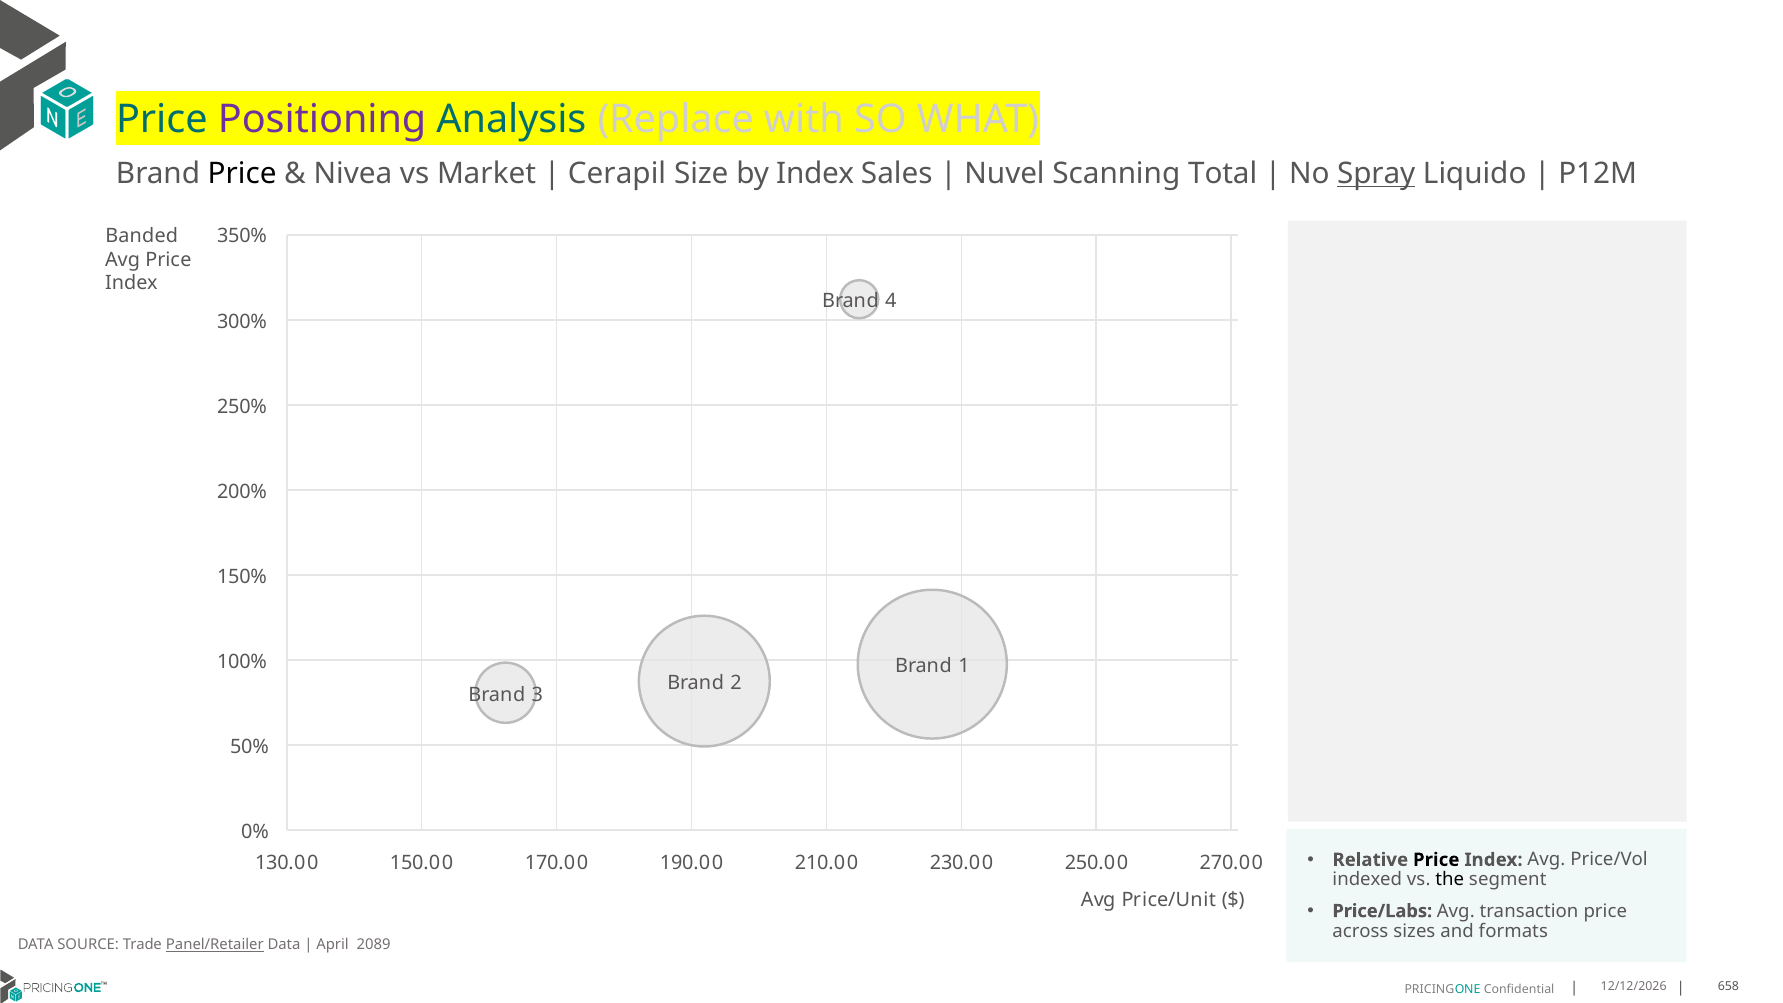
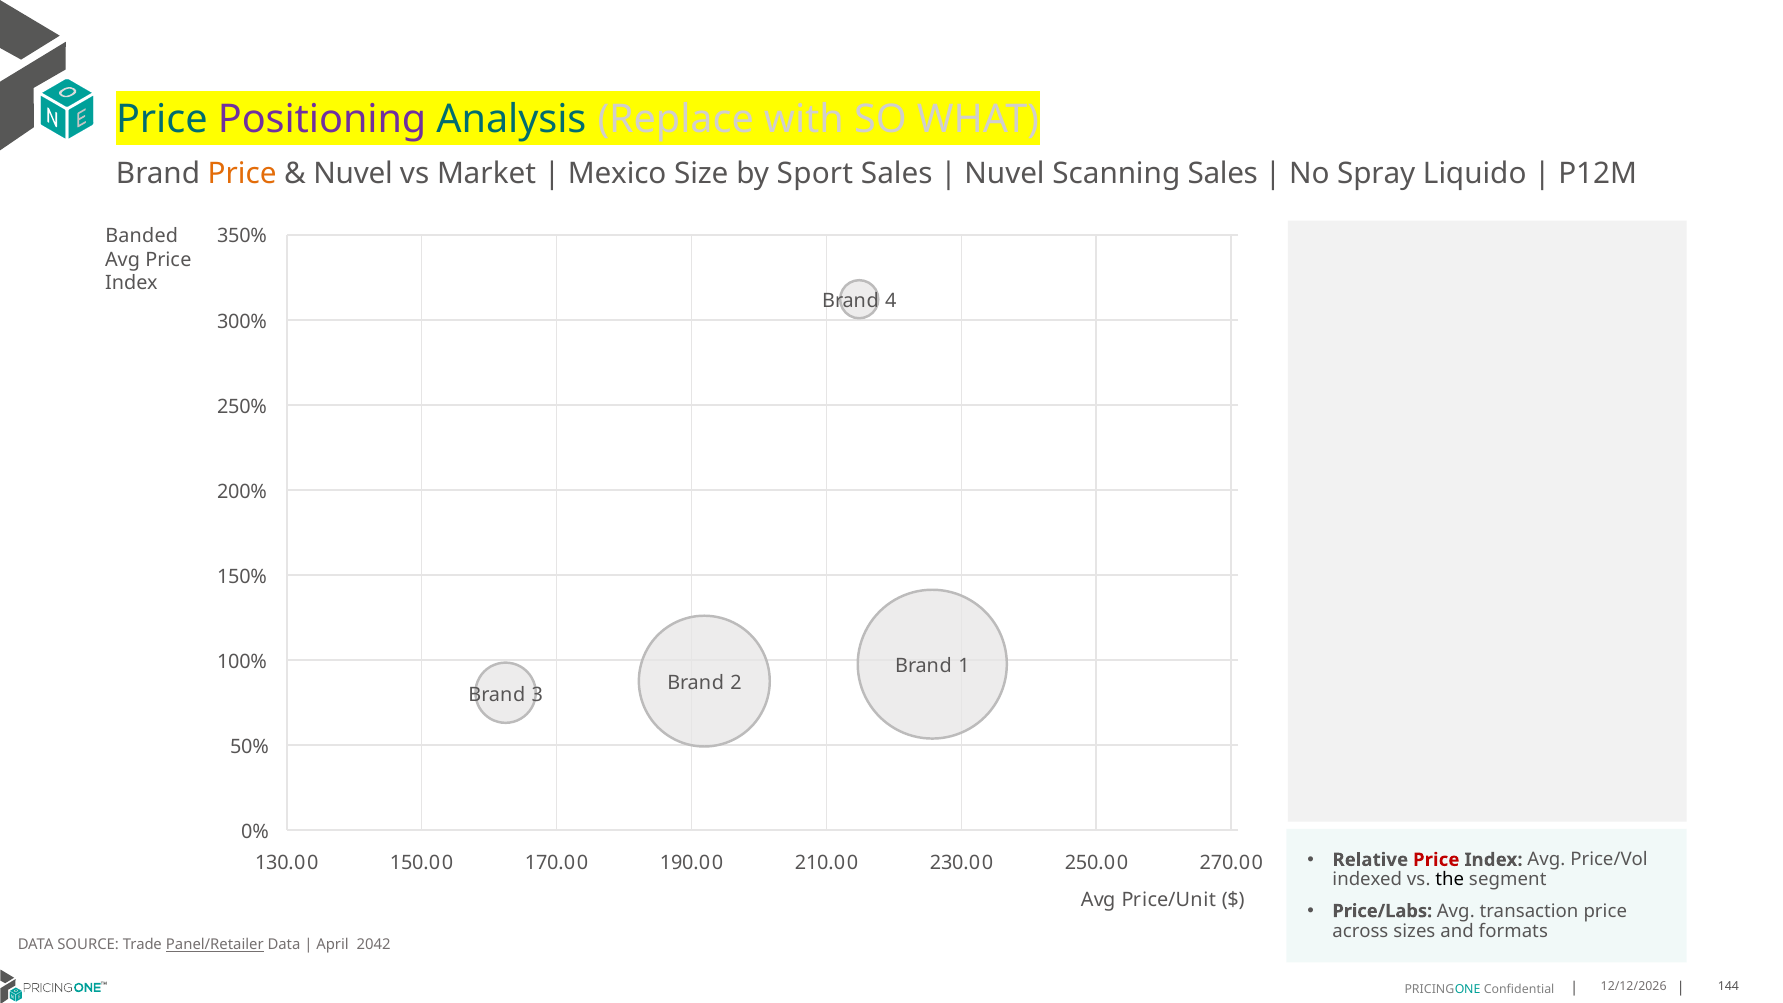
Price at (242, 174) colour: black -> orange
Nivea at (353, 174): Nivea -> Nuvel
Cerapil: Cerapil -> Mexico
by Index: Index -> Sport
Scanning Total: Total -> Sales
Spray underline: present -> none
Price at (1436, 860) colour: black -> red
2089: 2089 -> 2042
658: 658 -> 144
